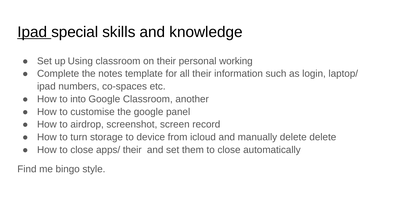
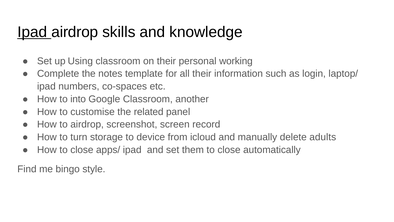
Ipad special: special -> airdrop
the google: google -> related
delete delete: delete -> adults
apps/ their: their -> ipad
